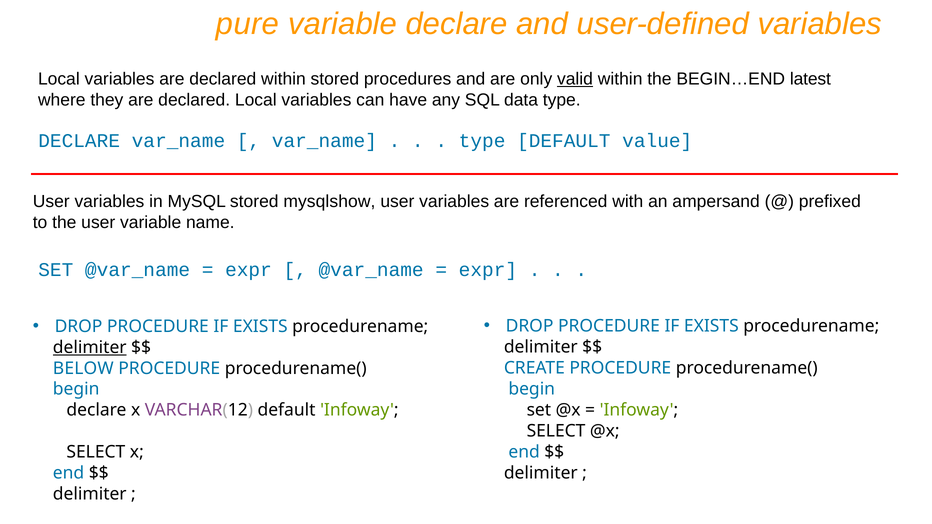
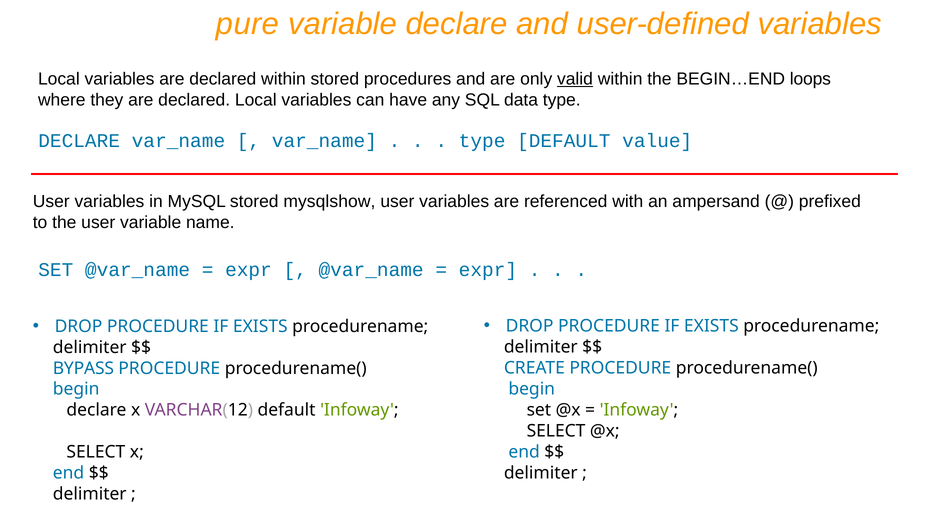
latest: latest -> loops
delimiter at (90, 347) underline: present -> none
BELOW: BELOW -> BYPASS
